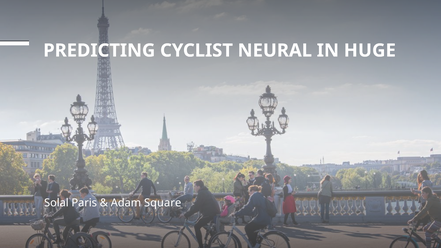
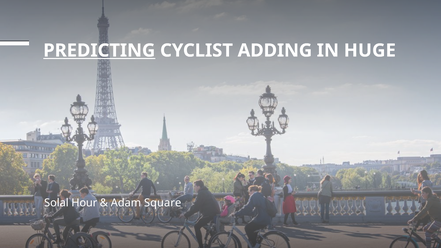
PREDICTING underline: none -> present
NEURAL: NEURAL -> ADDING
Paris: Paris -> Hour
